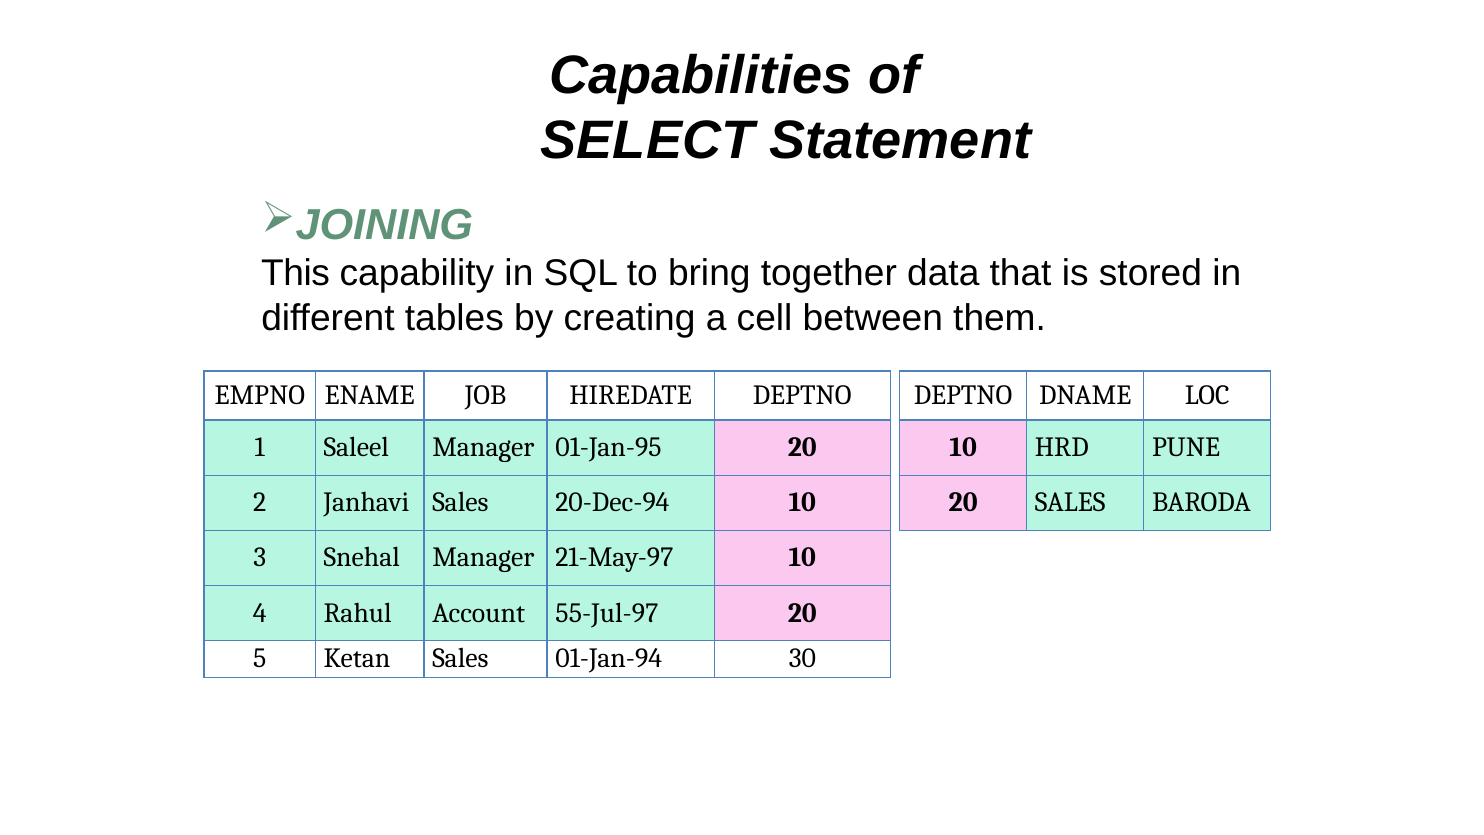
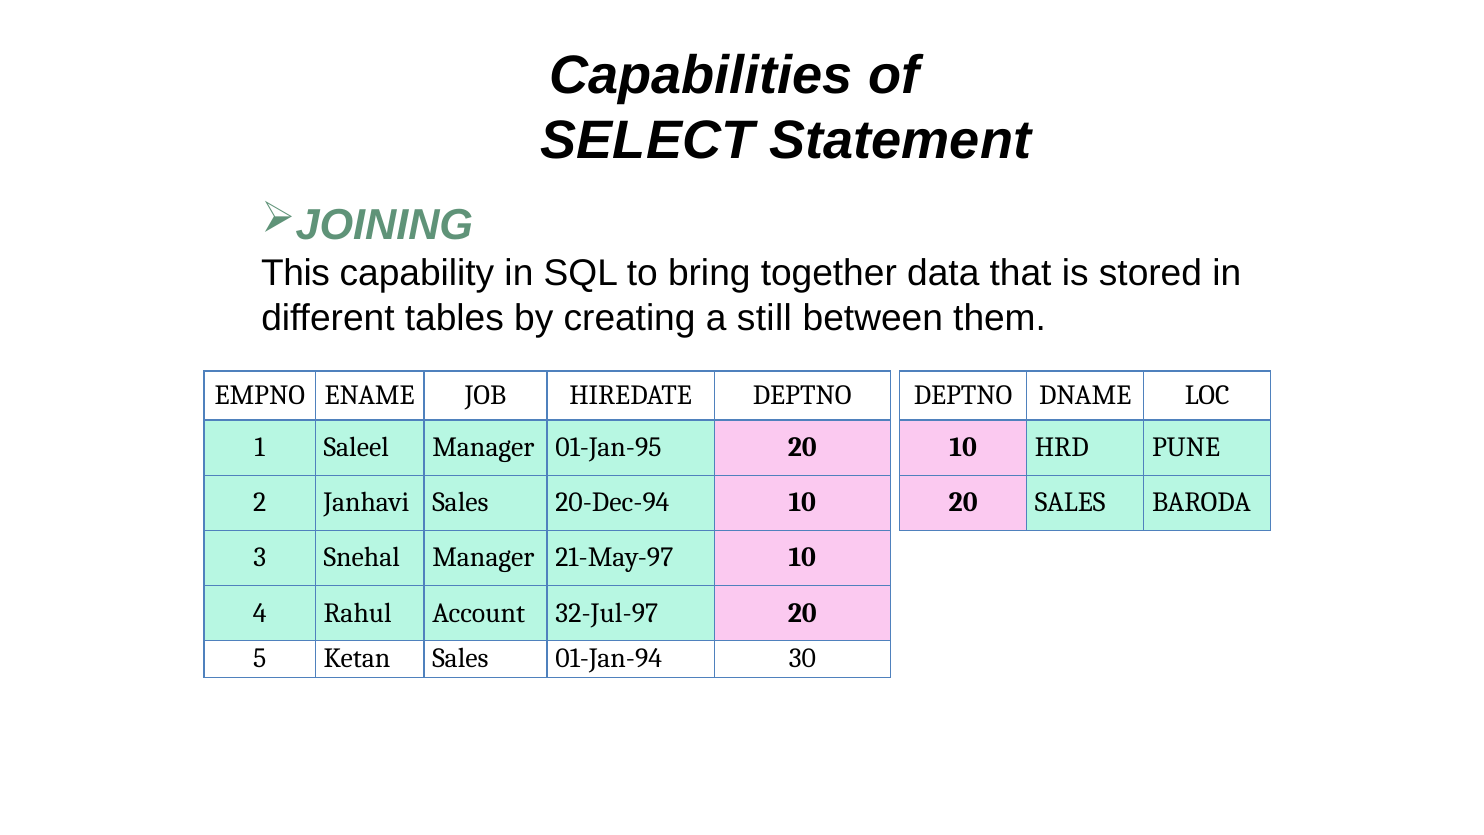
cell: cell -> still
55-Jul-97: 55-Jul-97 -> 32-Jul-97
